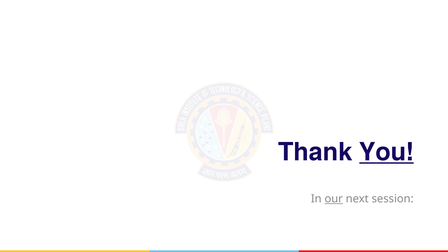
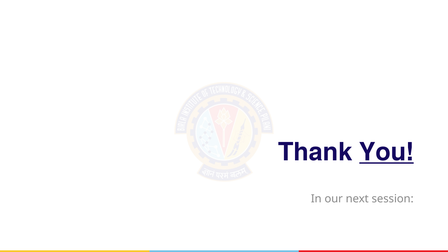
our underline: present -> none
